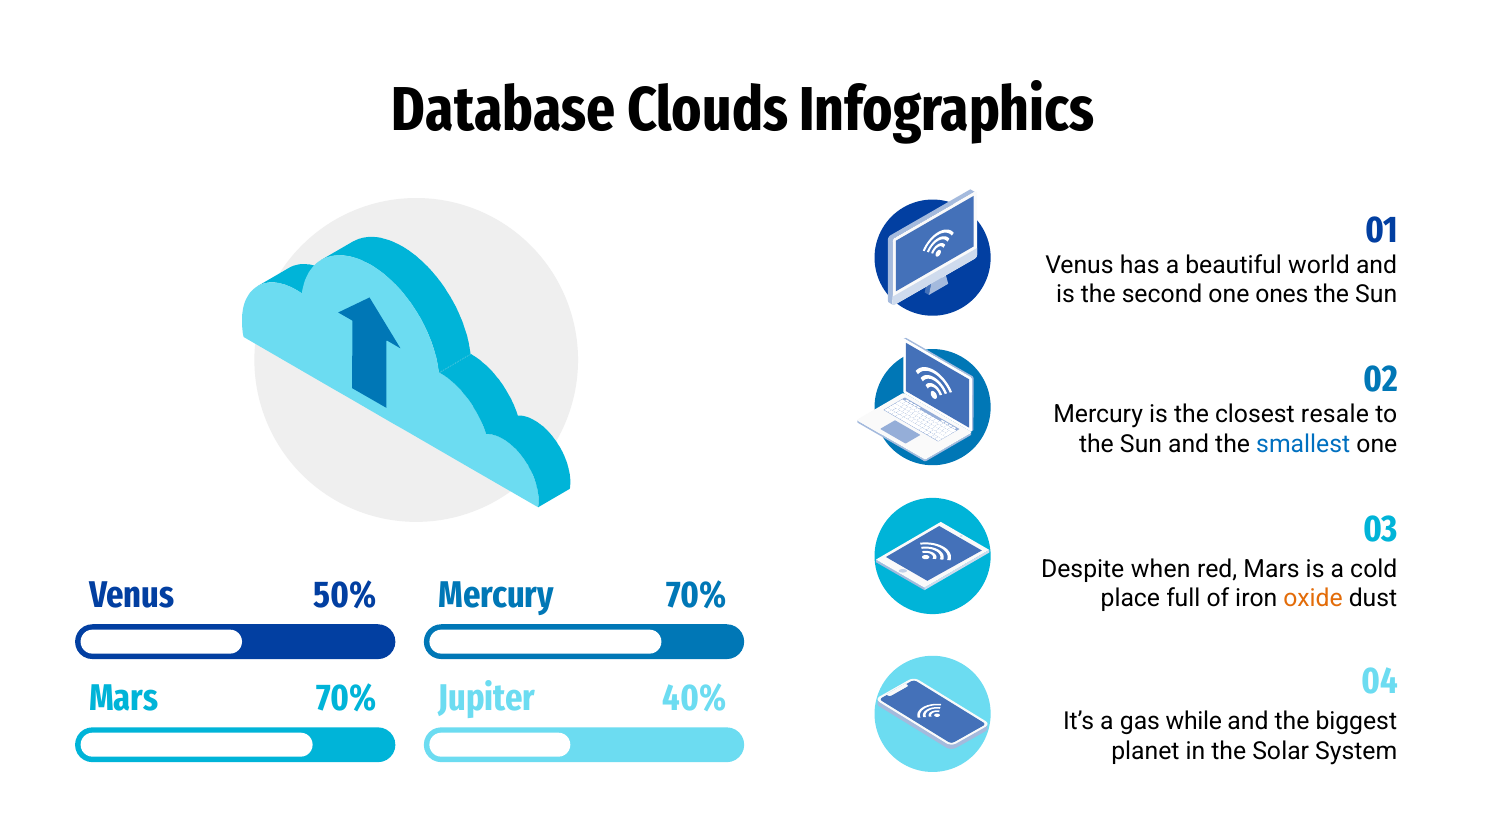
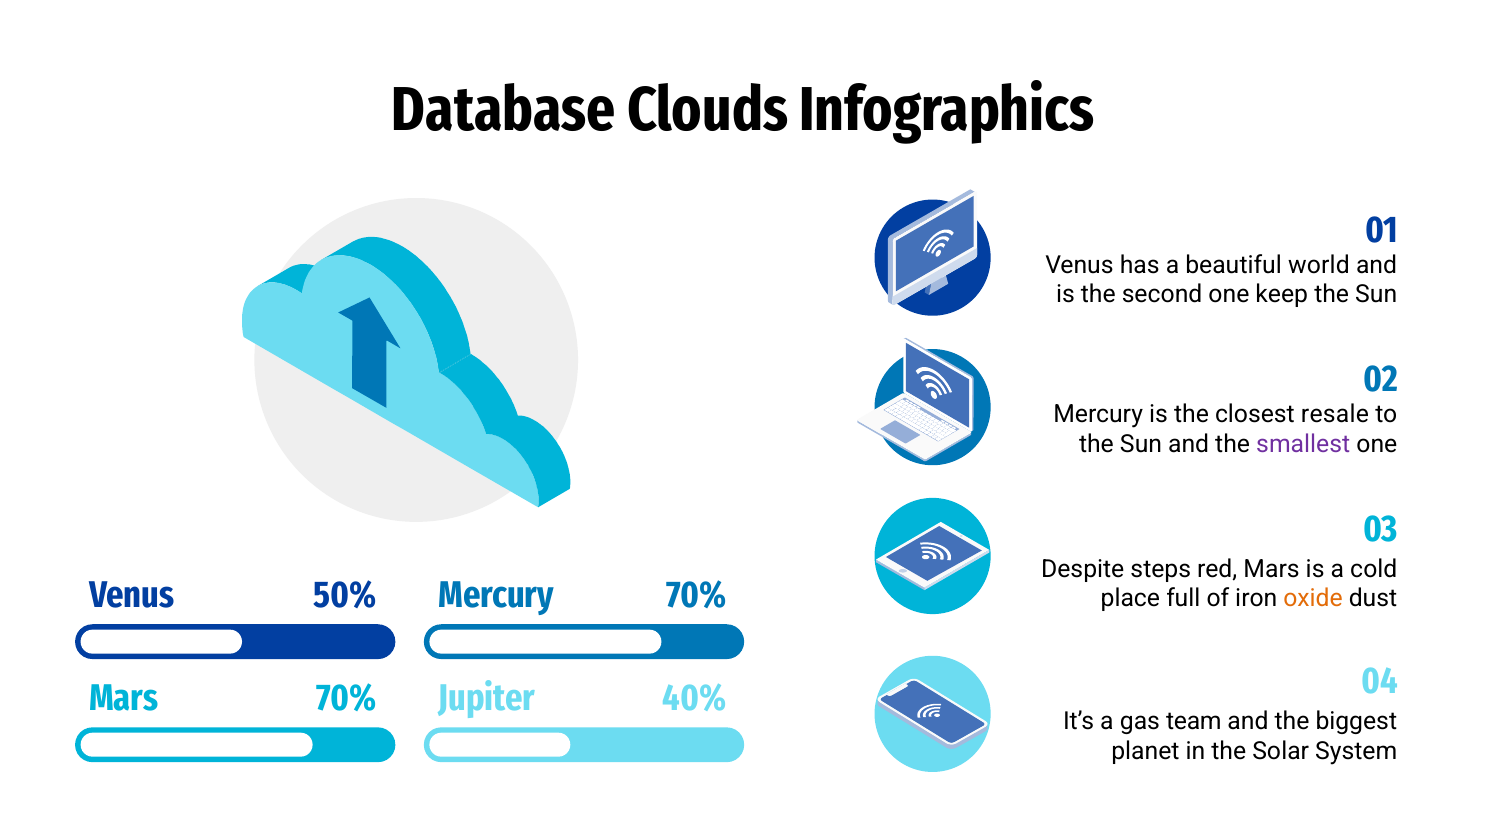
ones: ones -> keep
smallest colour: blue -> purple
when: when -> steps
while: while -> team
